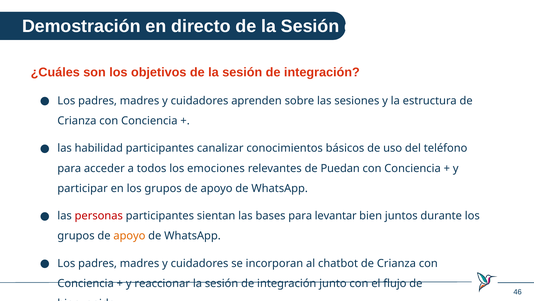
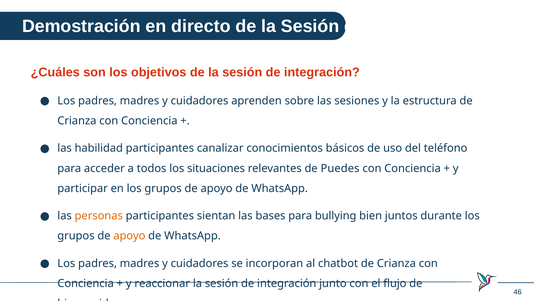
emociones: emociones -> situaciones
Puedan: Puedan -> Puedes
personas colour: red -> orange
levantar: levantar -> bullying
